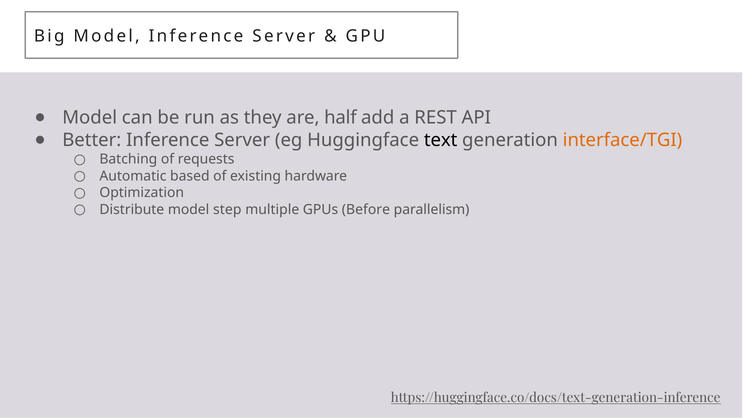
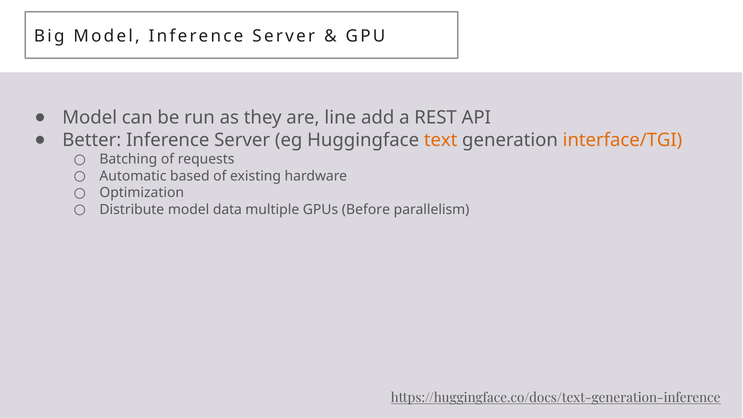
half: half -> line
text colour: black -> orange
step: step -> data
